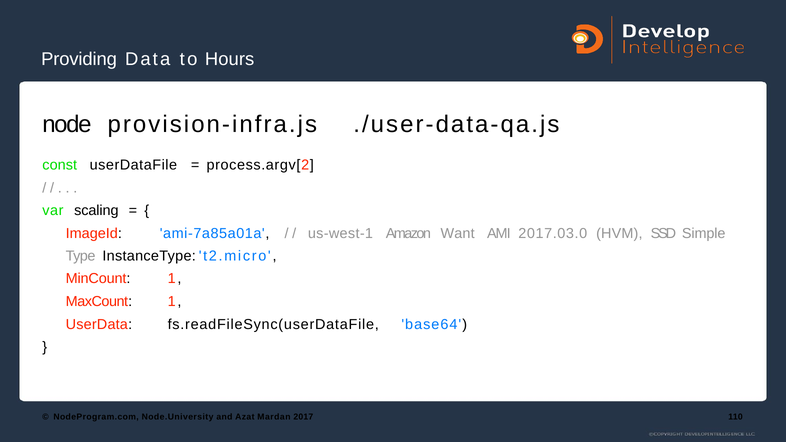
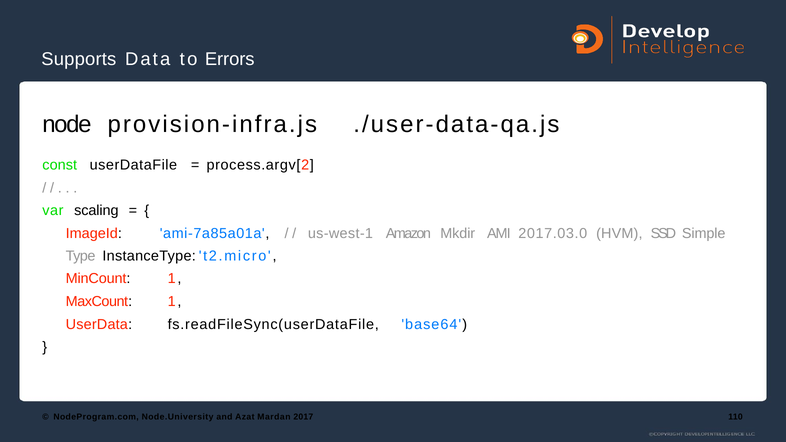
Providing: Providing -> Supports
Hours: Hours -> Errors
Want: Want -> Mkdir
